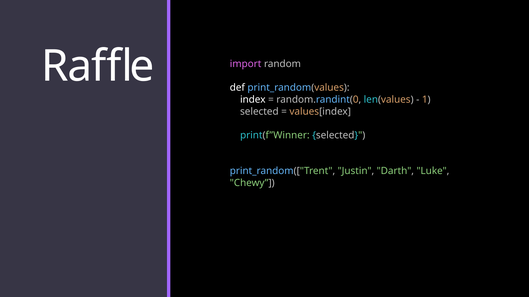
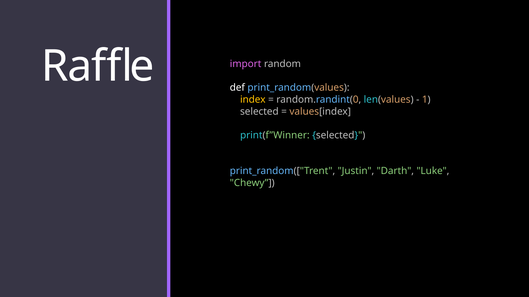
index colour: white -> yellow
